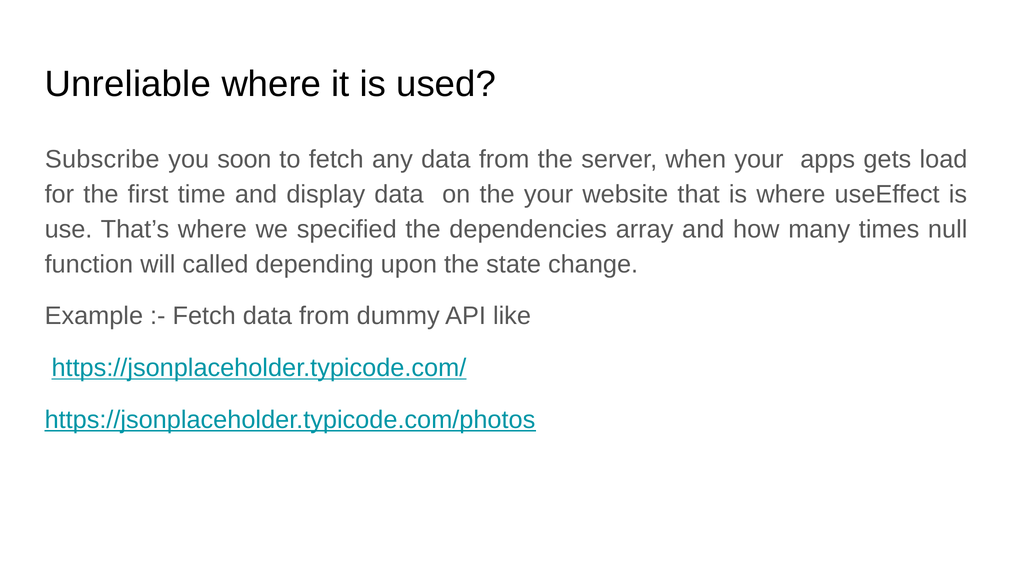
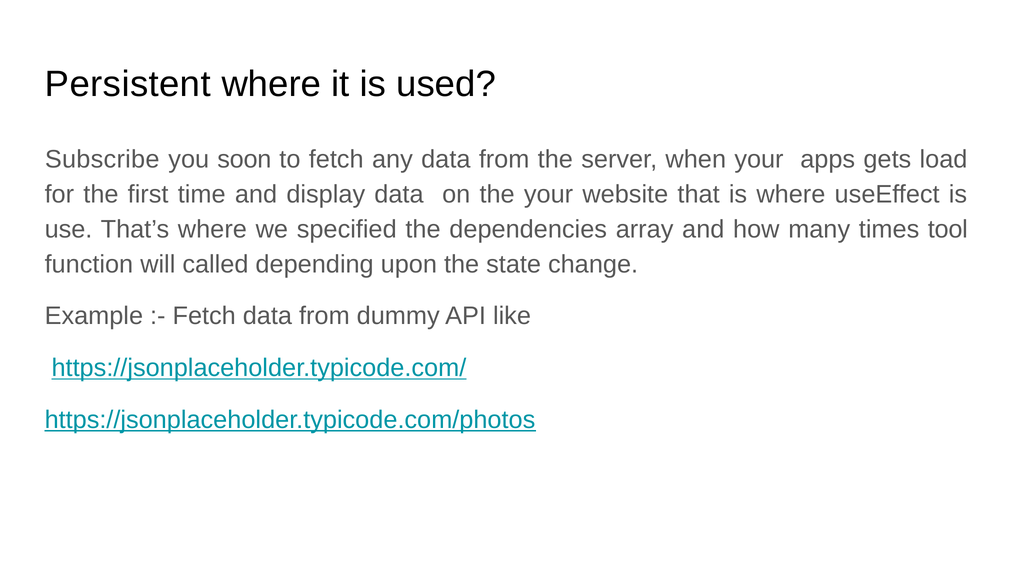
Unreliable: Unreliable -> Persistent
null: null -> tool
